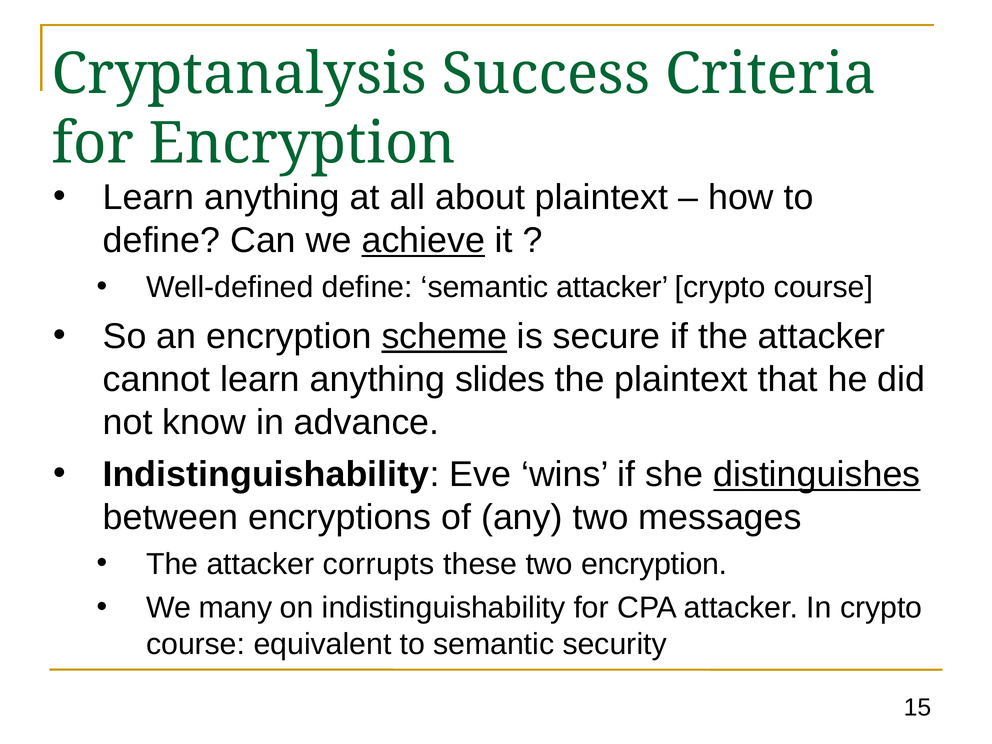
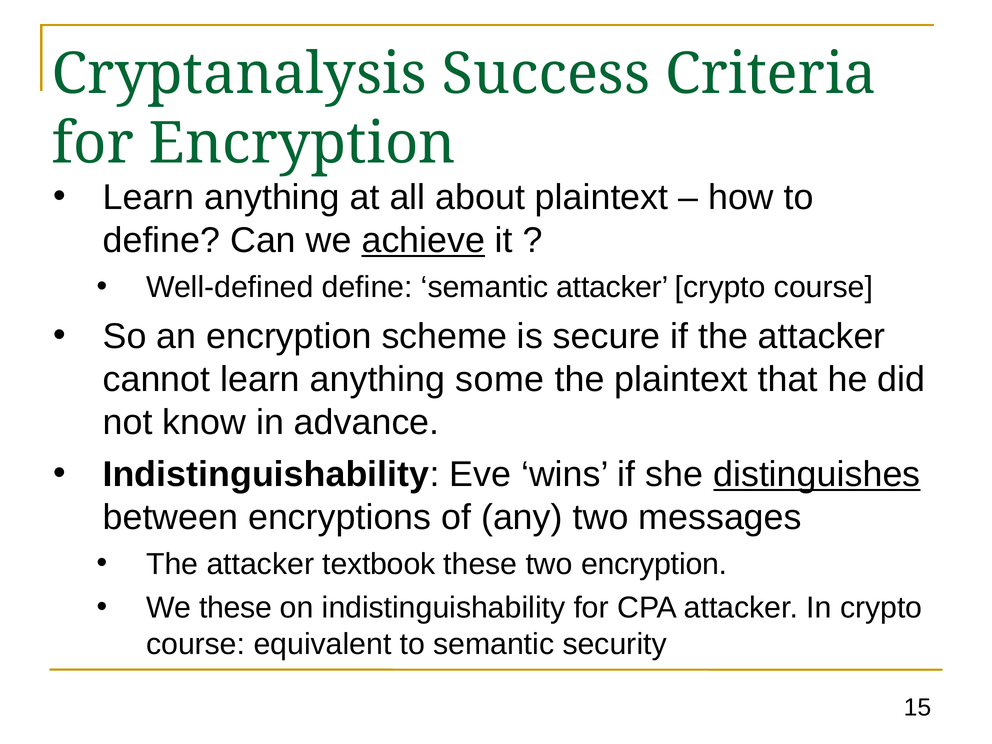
scheme underline: present -> none
slides: slides -> some
corrupts: corrupts -> textbook
We many: many -> these
